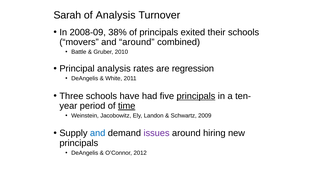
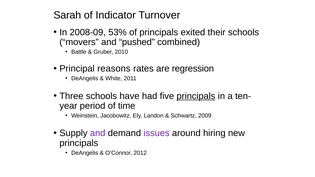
of Analysis: Analysis -> Indicator
38%: 38% -> 53%
and around: around -> pushed
Principal analysis: analysis -> reasons
time underline: present -> none
and at (98, 133) colour: blue -> purple
